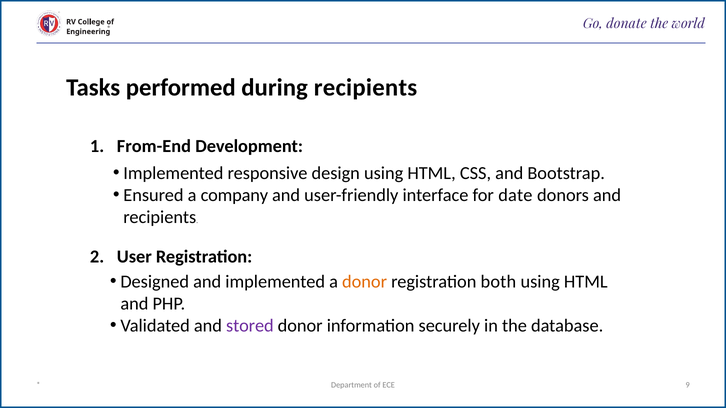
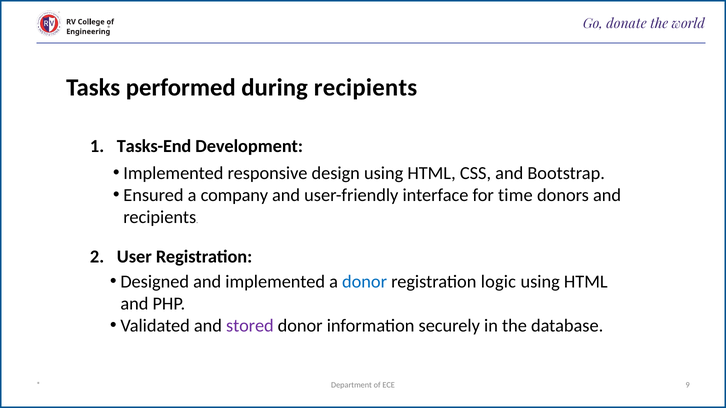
From-End: From-End -> Tasks-End
date: date -> time
donor at (365, 282) colour: orange -> blue
both: both -> logic
